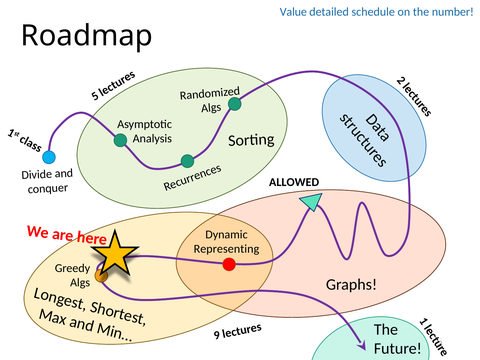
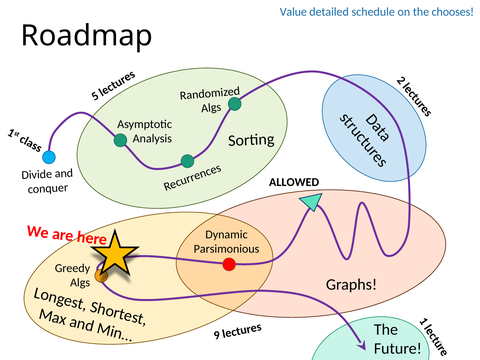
number: number -> chooses
Representing: Representing -> Parsimonious
